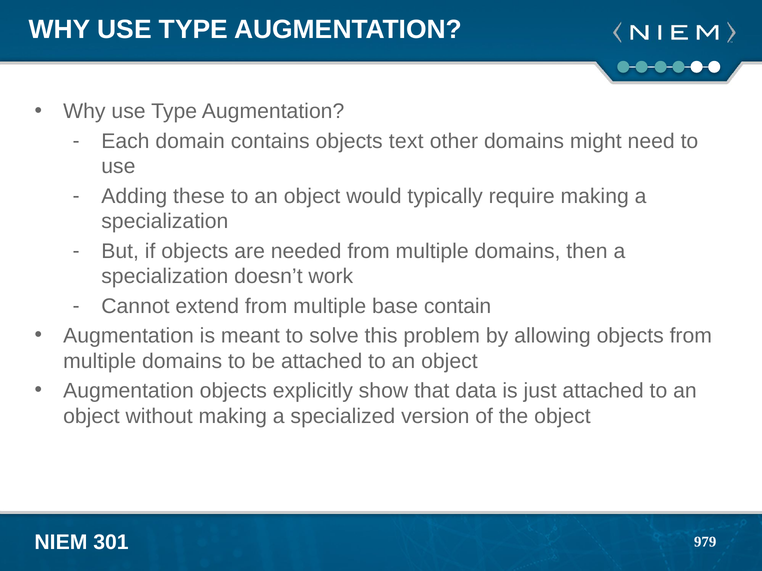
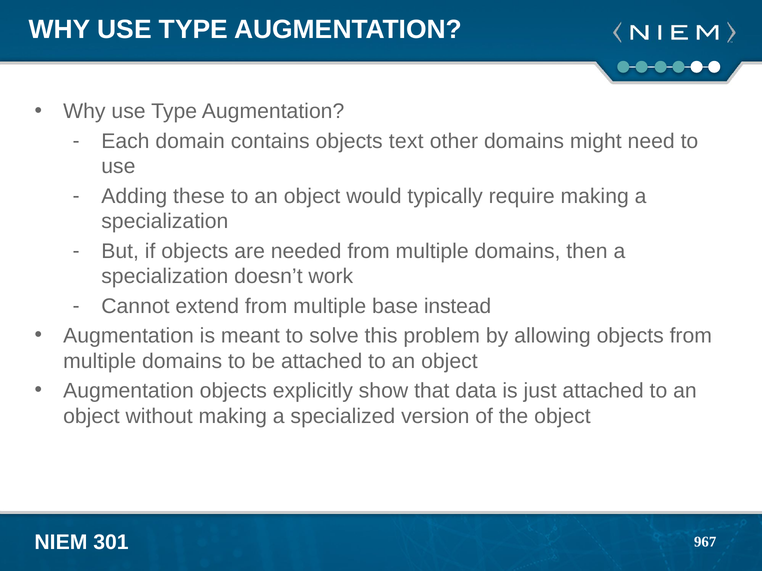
contain: contain -> instead
979: 979 -> 967
